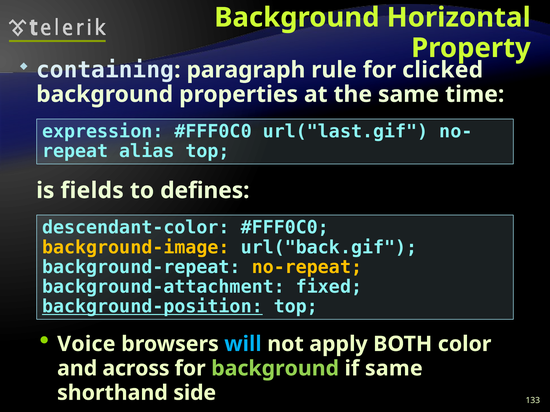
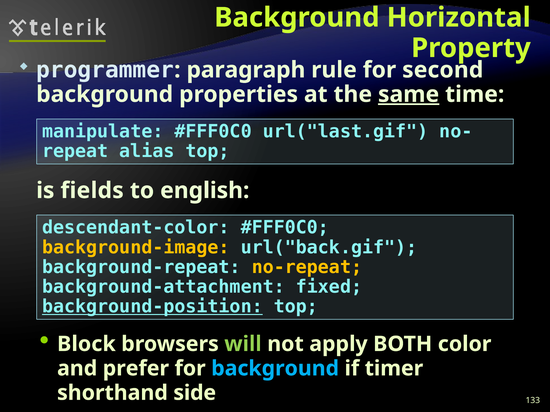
containing: containing -> programmer
clicked: clicked -> second
same at (409, 94) underline: none -> present
expression: expression -> manipulate
defines: defines -> english
Voice: Voice -> Block
will colour: light blue -> light green
across: across -> prefer
background at (275, 369) colour: light green -> light blue
if same: same -> timer
